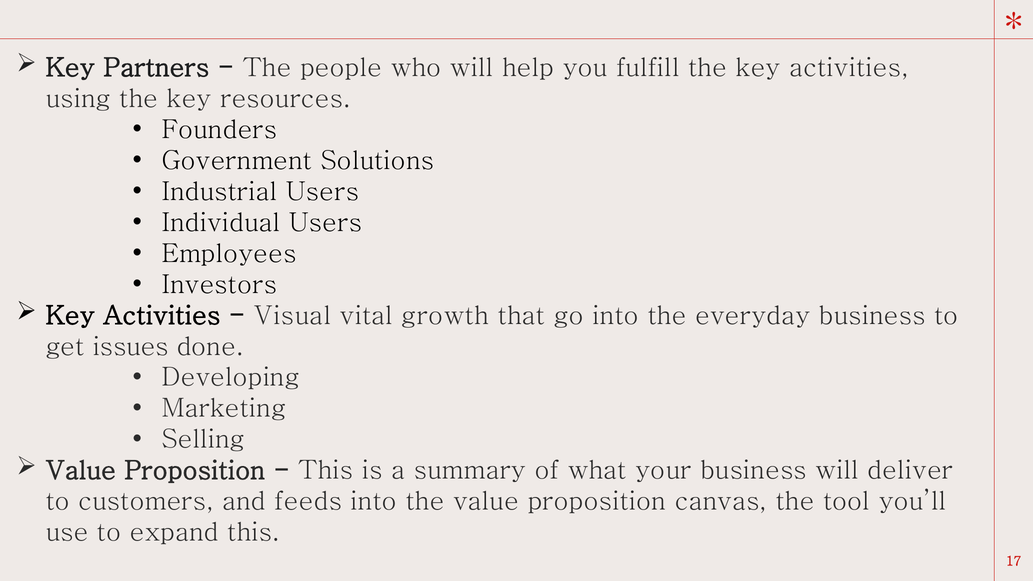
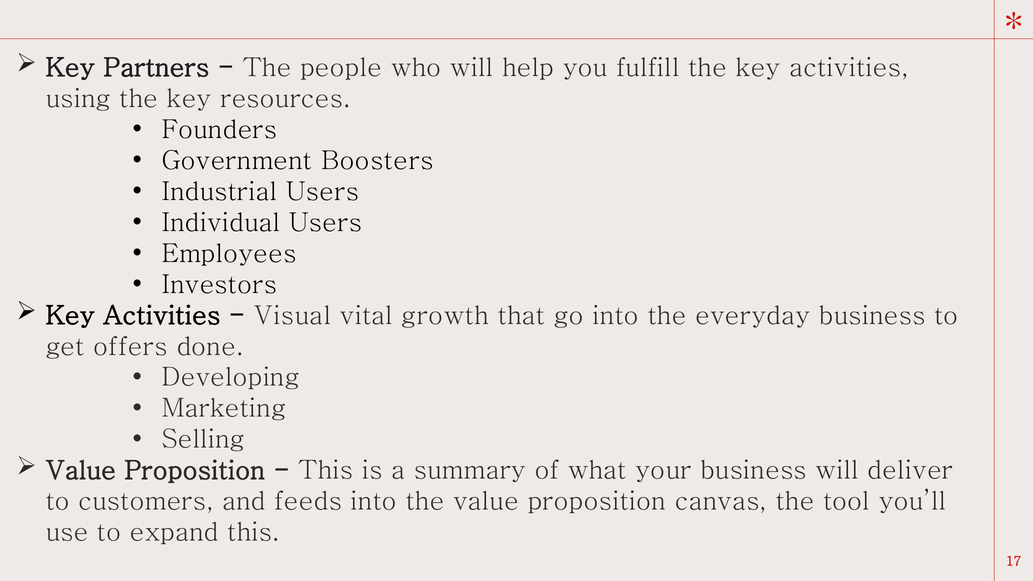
Solutions: Solutions -> Boosters
issues: issues -> offers
